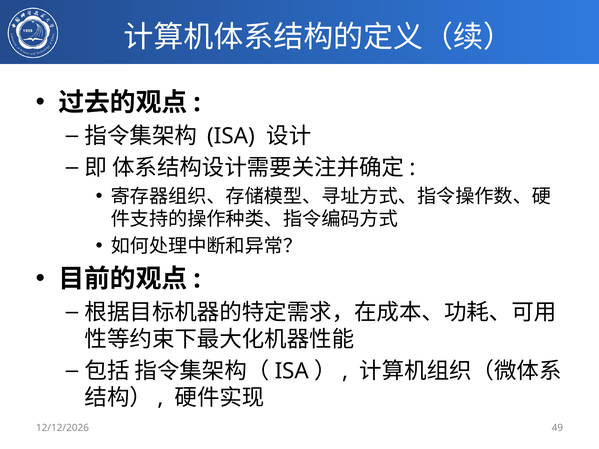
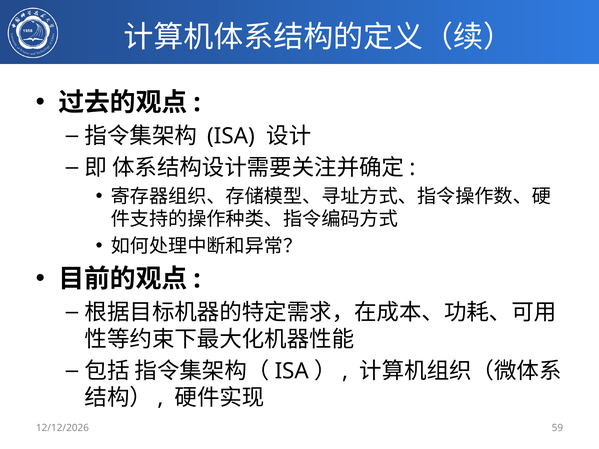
49: 49 -> 59
